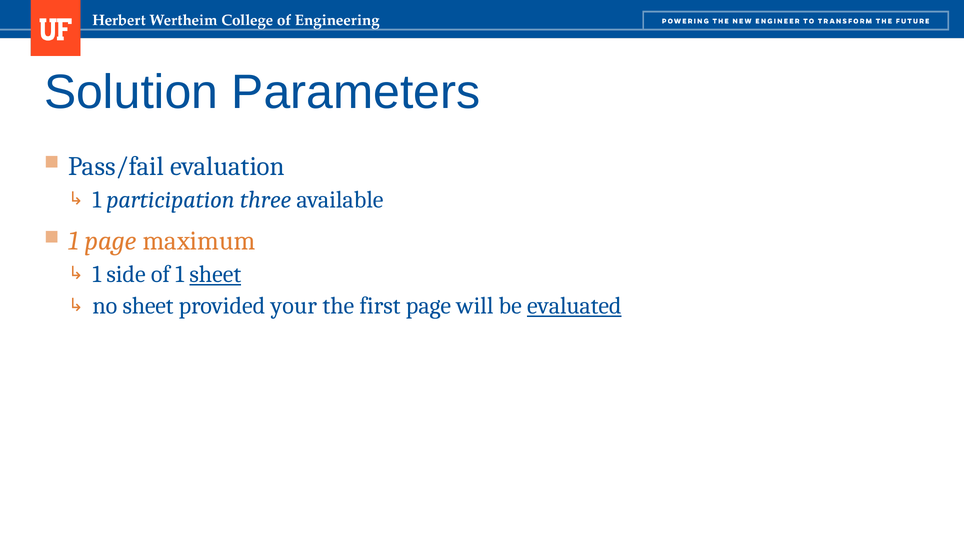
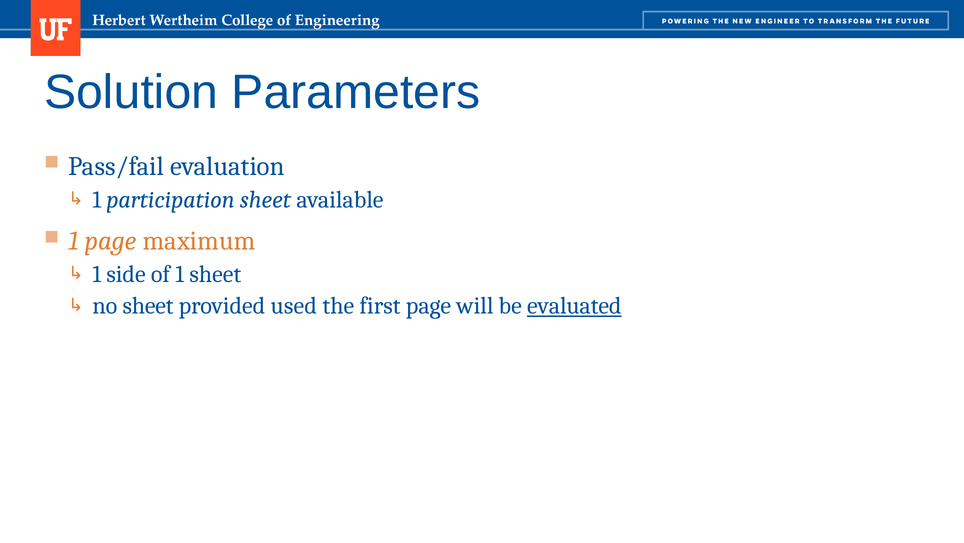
participation three: three -> sheet
sheet at (215, 274) underline: present -> none
your: your -> used
